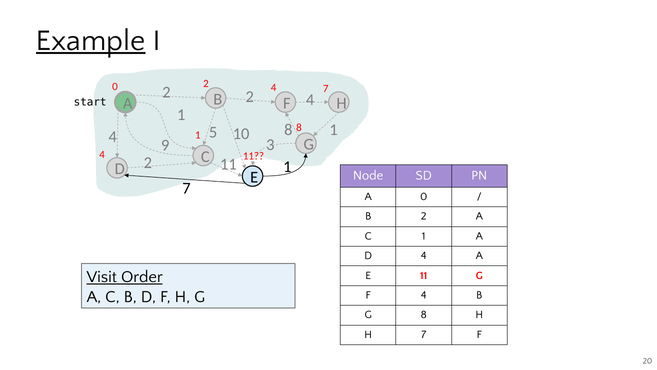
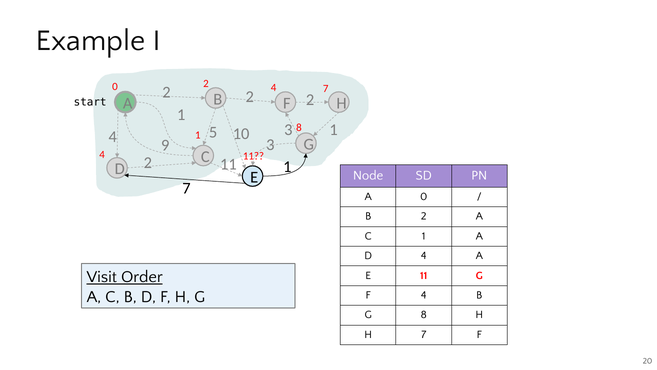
Example underline: present -> none
2 2 4: 4 -> 2
10 8: 8 -> 3
